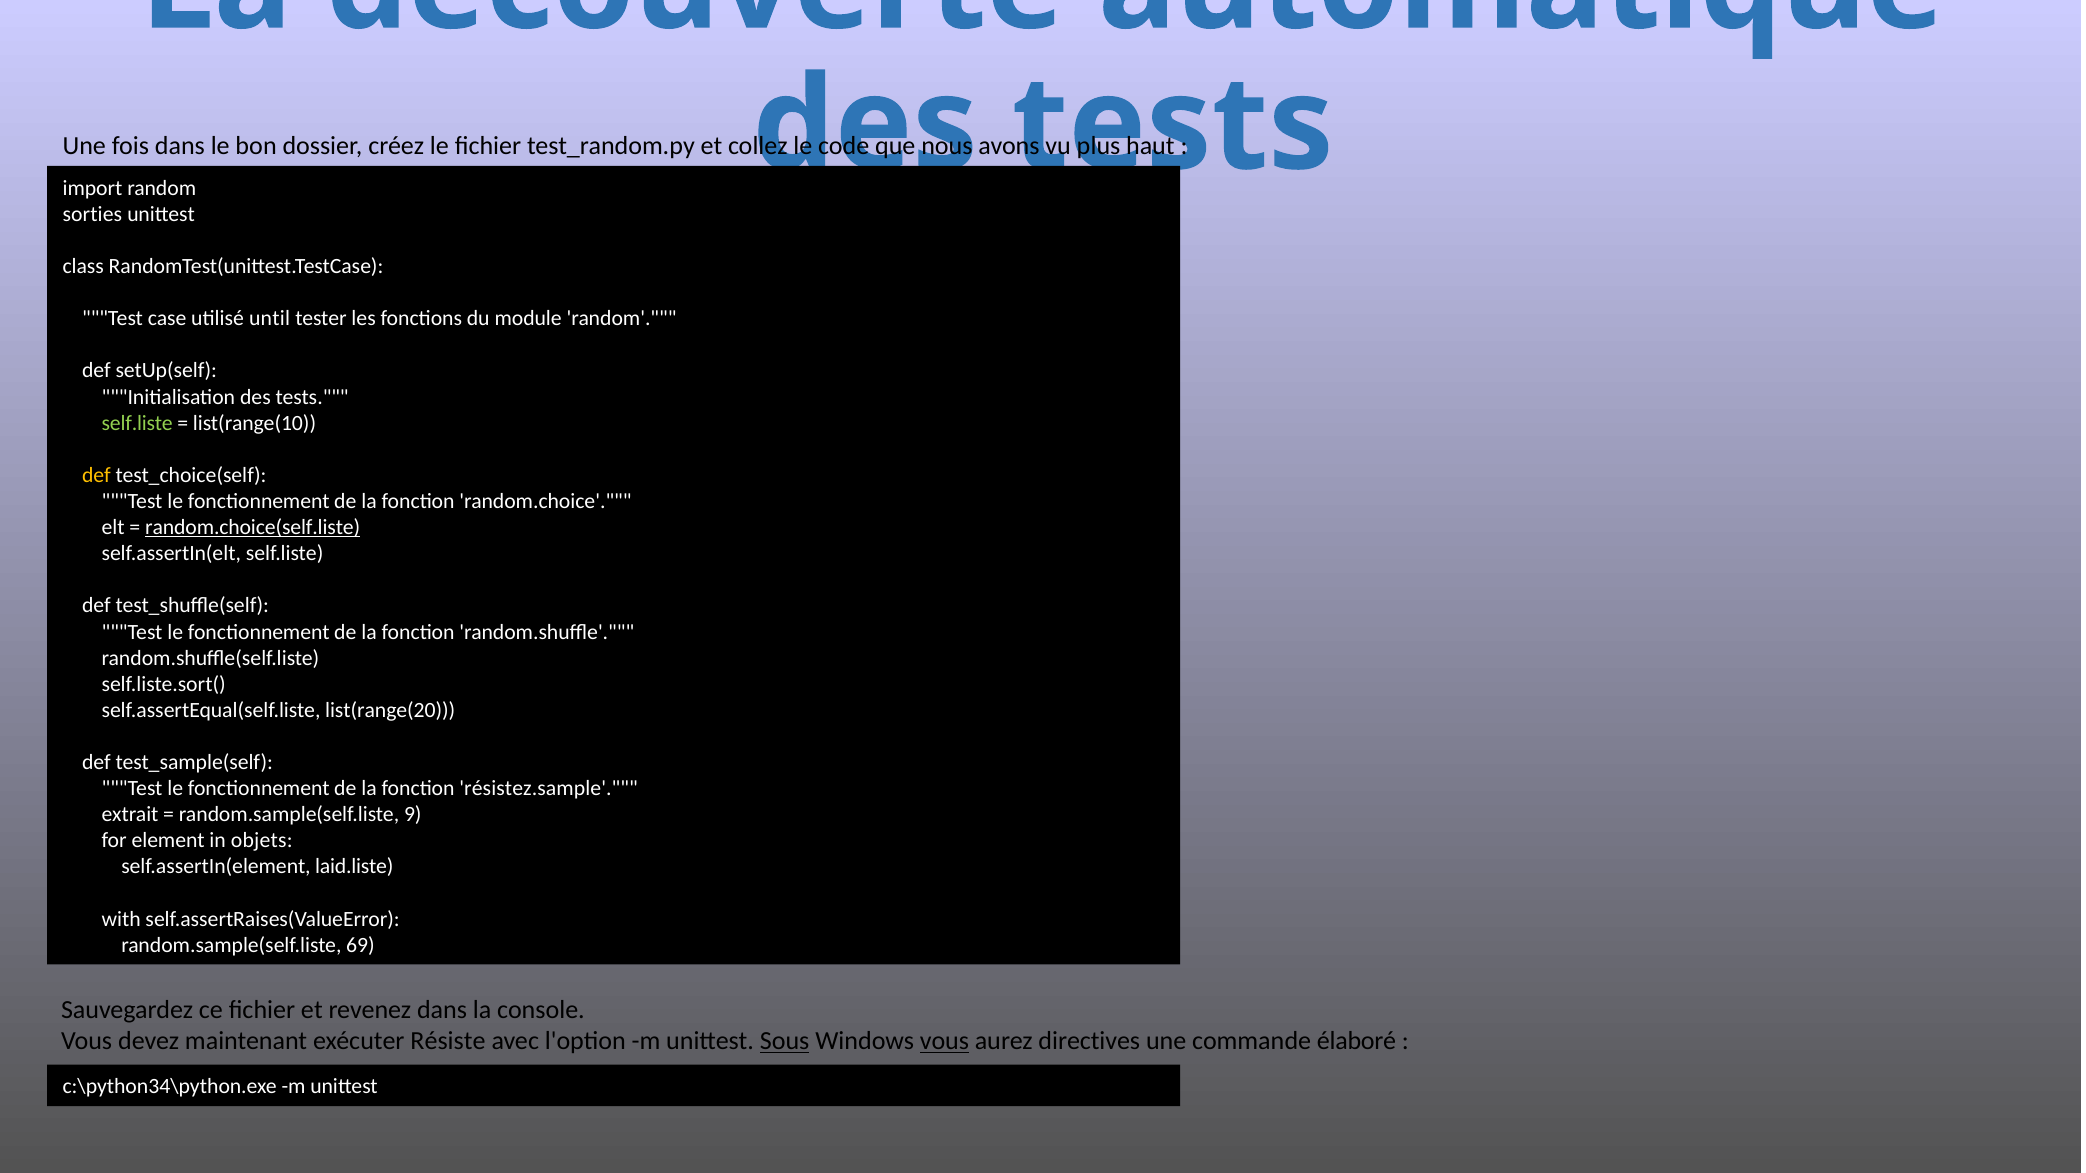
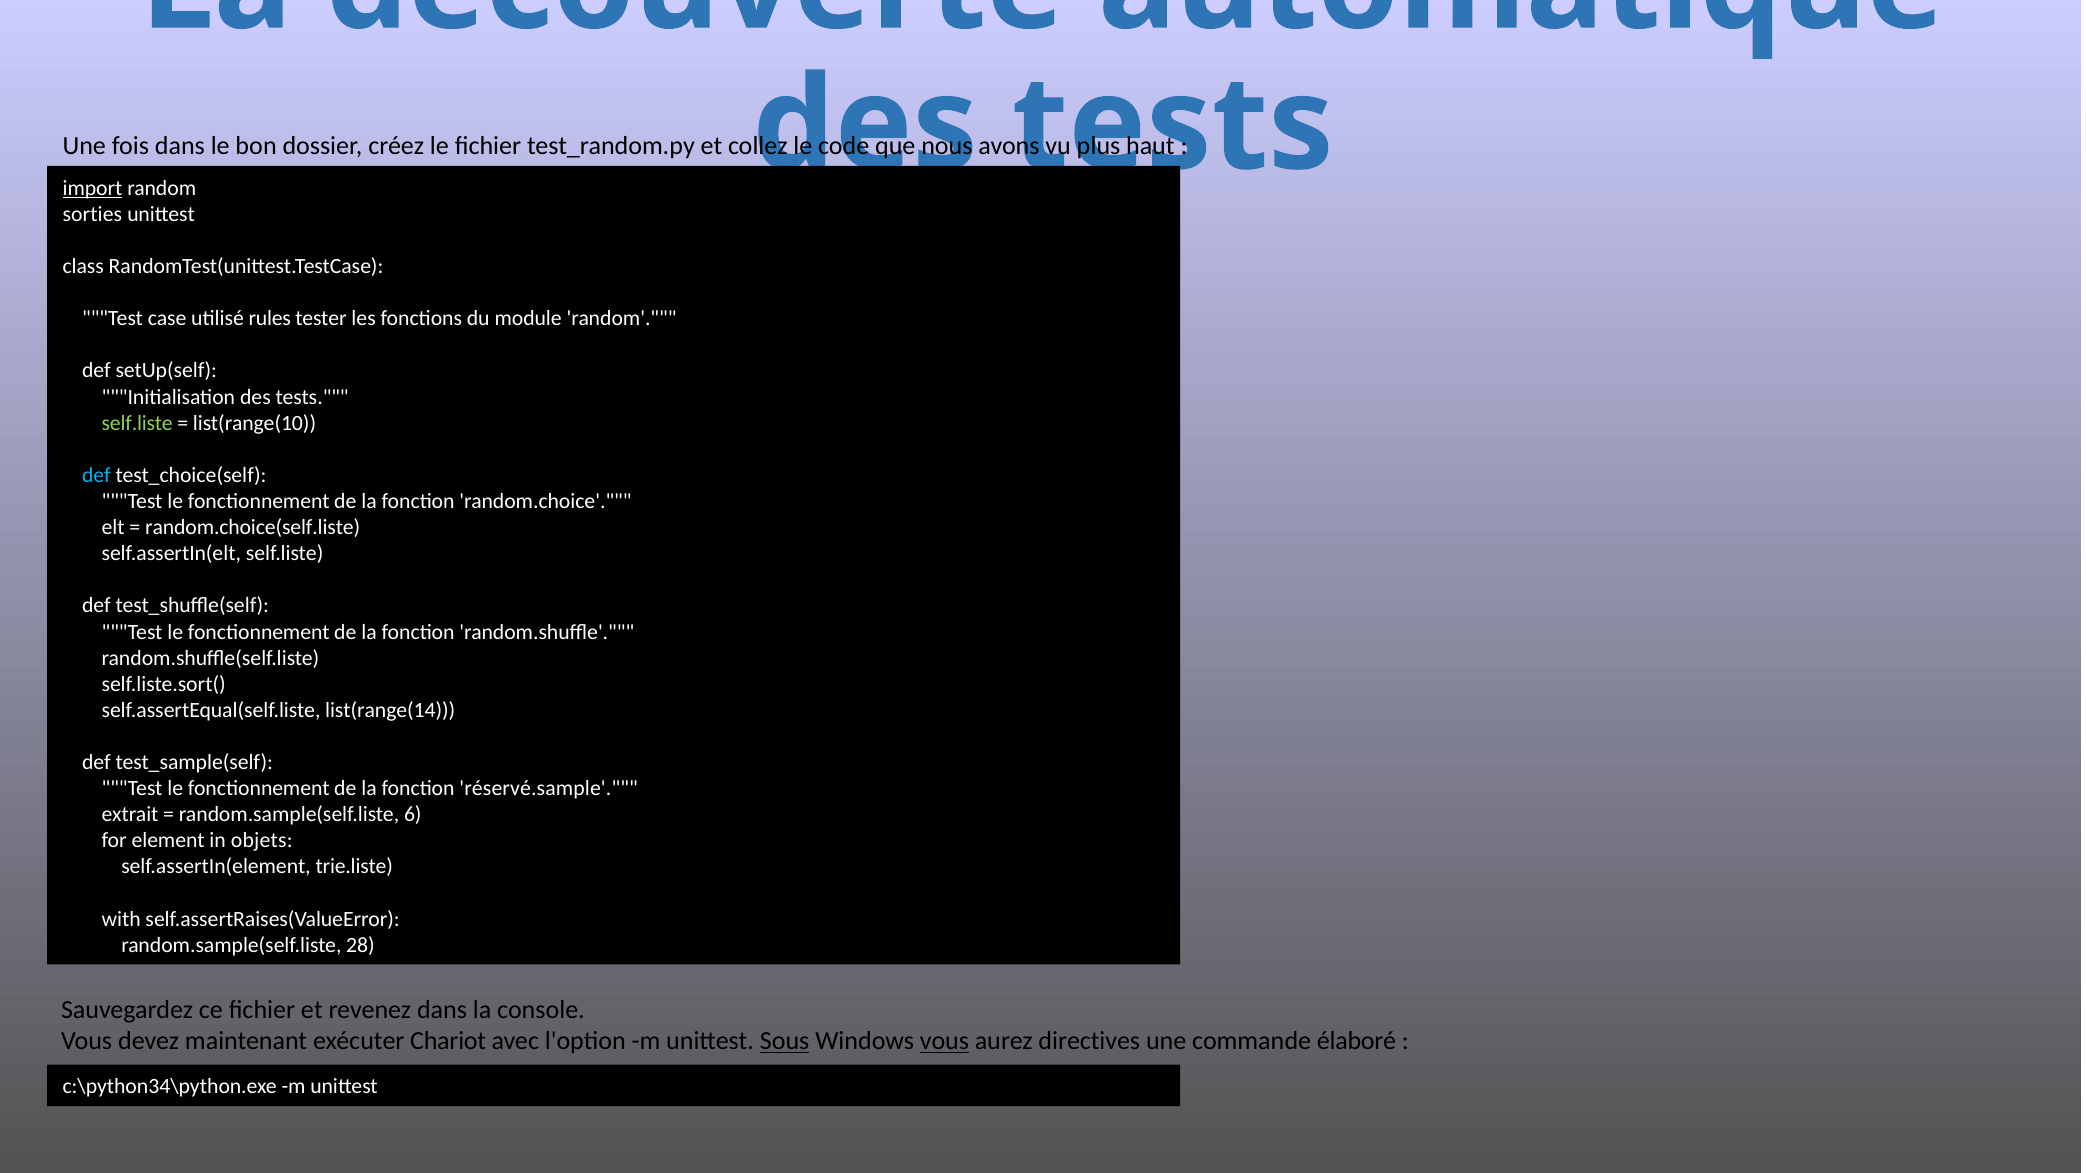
import underline: none -> present
until: until -> rules
def at (96, 475) colour: yellow -> light blue
random.choice(self.liste underline: present -> none
list(range(20: list(range(20 -> list(range(14
résistez.sample: résistez.sample -> réservé.sample
9: 9 -> 6
laid.liste: laid.liste -> trie.liste
69: 69 -> 28
Résiste: Résiste -> Chariot
